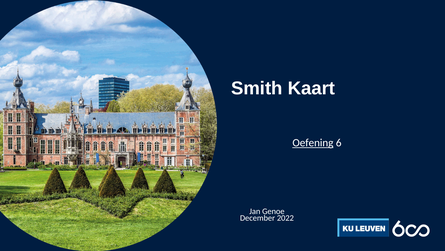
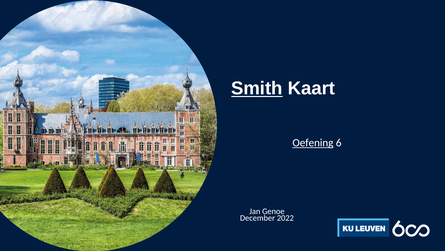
Smith underline: none -> present
